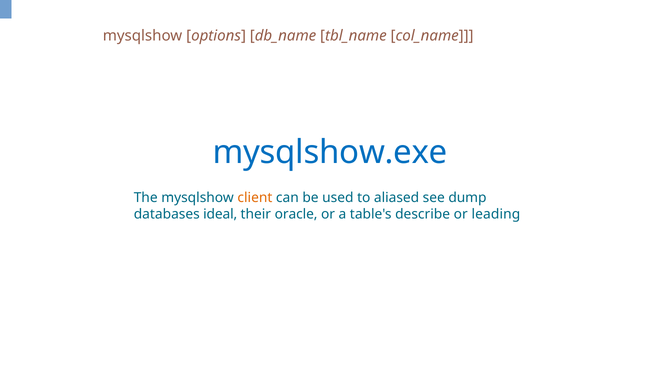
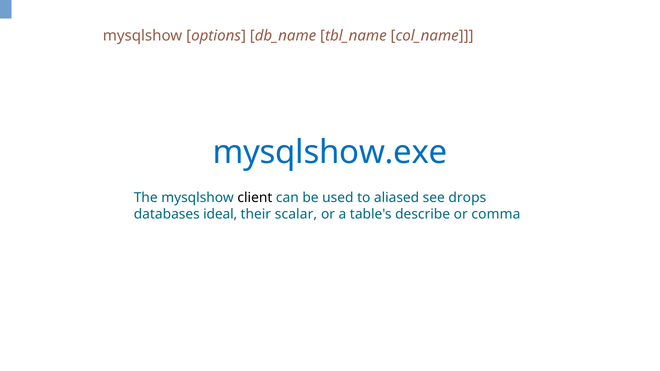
client colour: orange -> black
dump: dump -> drops
oracle: oracle -> scalar
leading: leading -> comma
